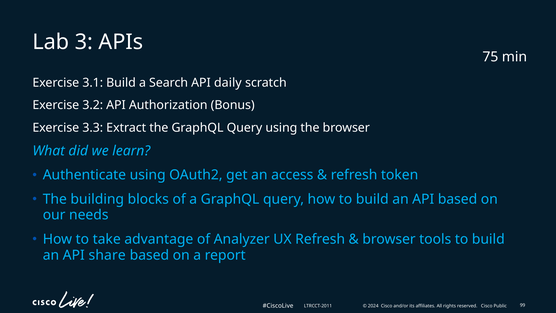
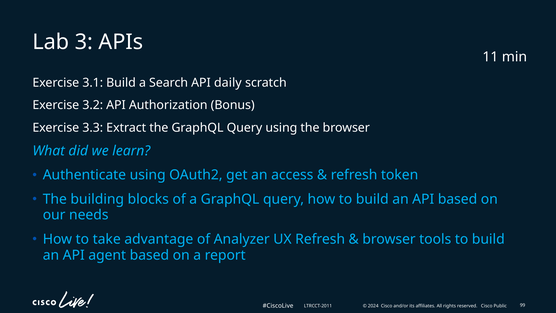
75: 75 -> 11
share: share -> agent
